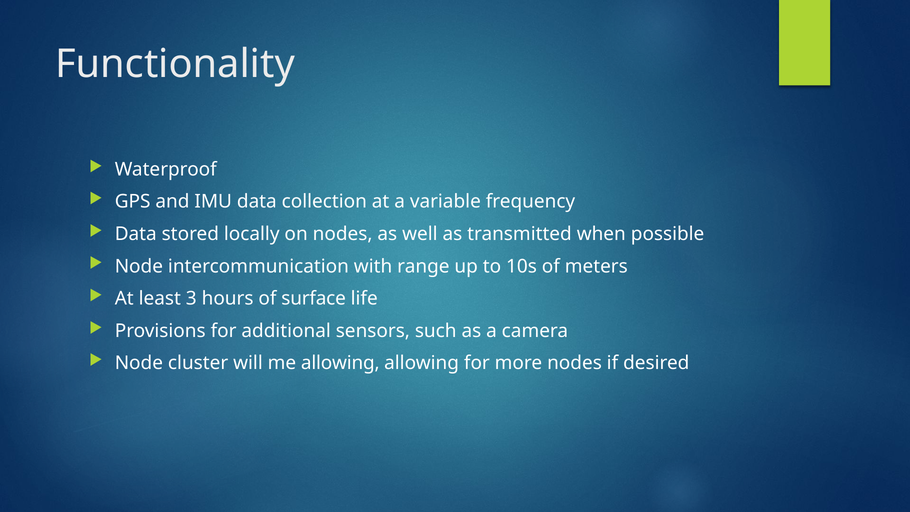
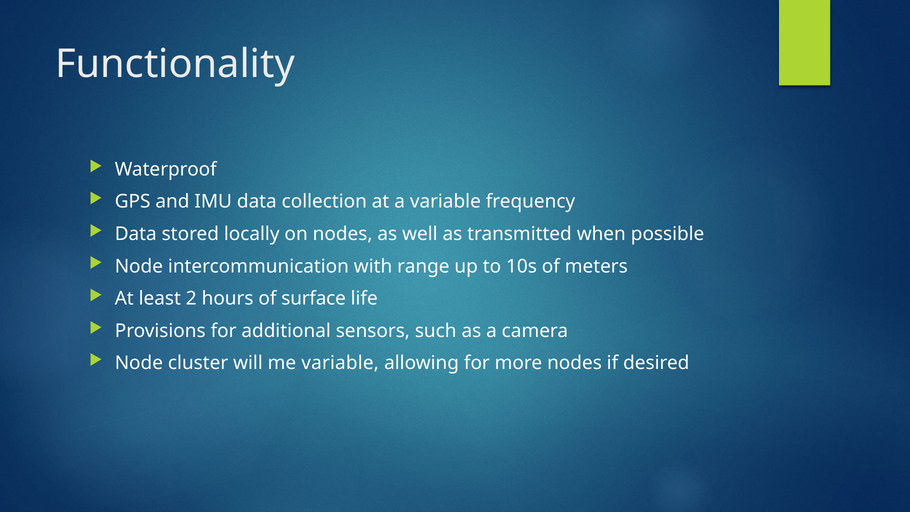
3: 3 -> 2
me allowing: allowing -> variable
